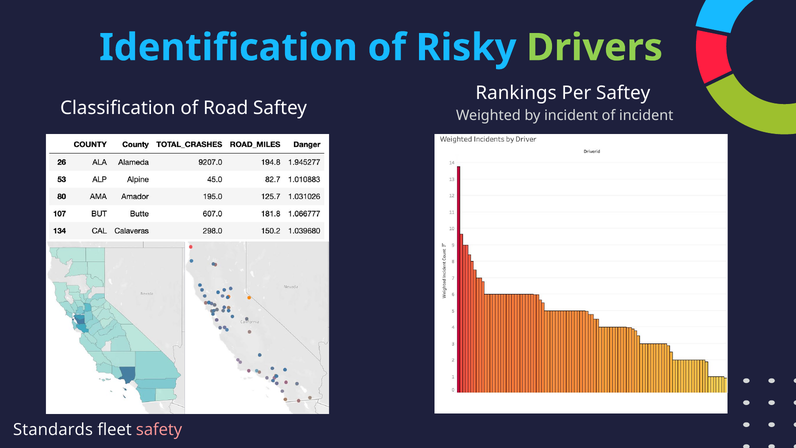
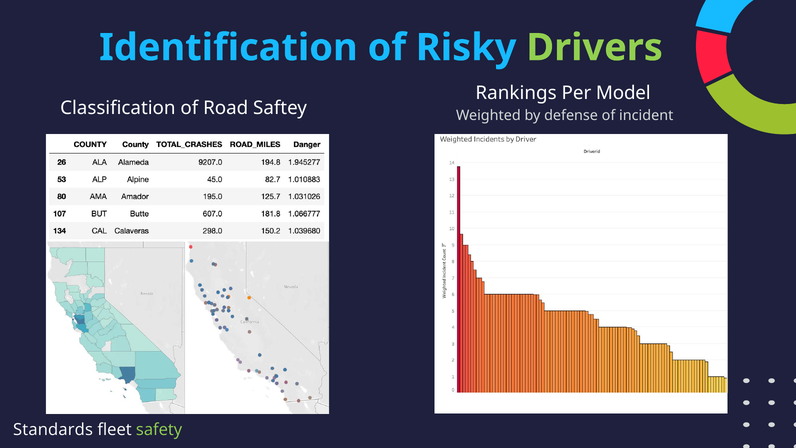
Per Saftey: Saftey -> Model
by incident: incident -> defense
safety colour: pink -> light green
